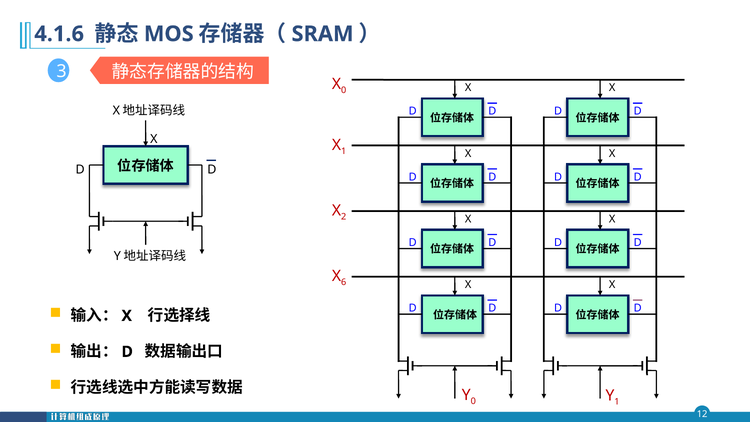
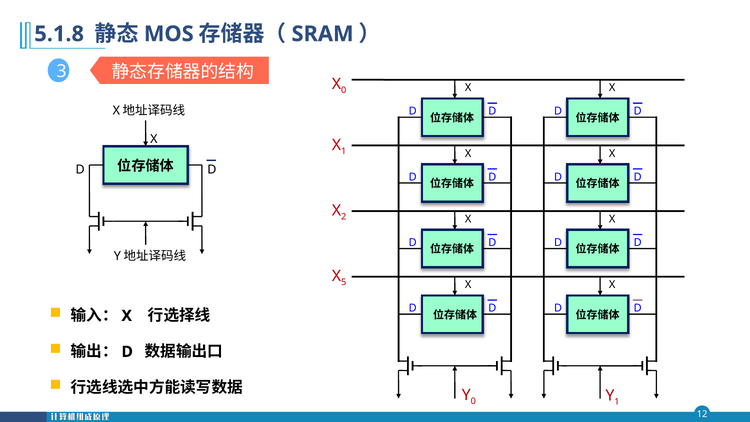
4.1.6: 4.1.6 -> 5.1.8
6: 6 -> 5
